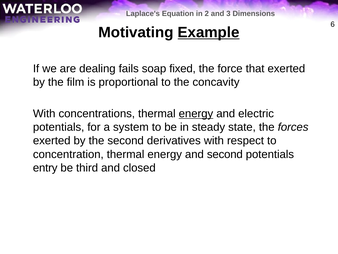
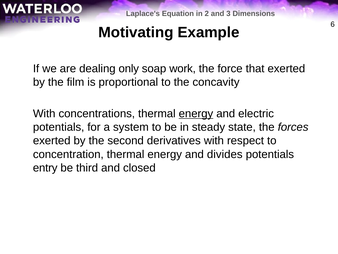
Example underline: present -> none
fails: fails -> only
fixed: fixed -> work
and second: second -> divides
